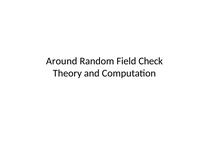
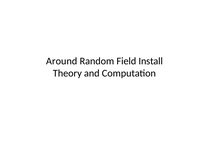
Check: Check -> Install
